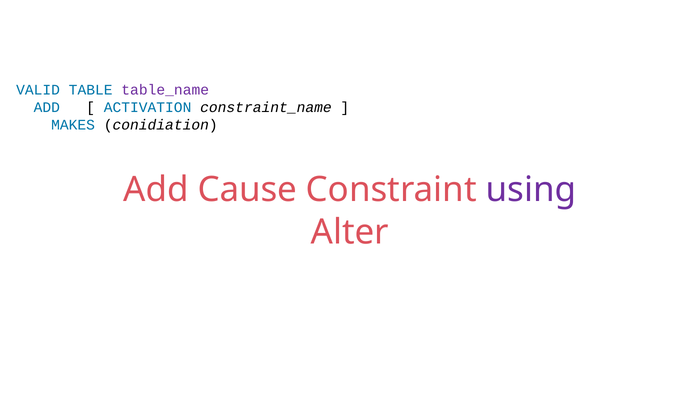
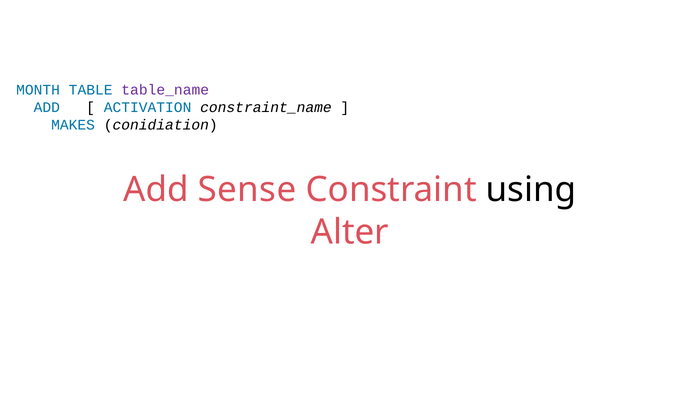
VALID: VALID -> MONTH
Cause: Cause -> Sense
using colour: purple -> black
